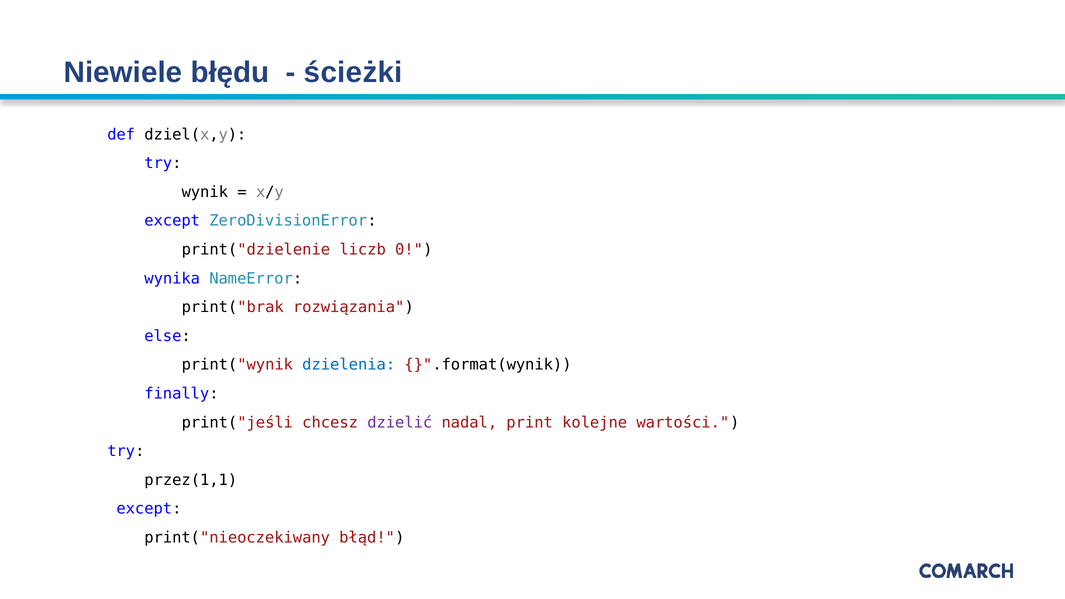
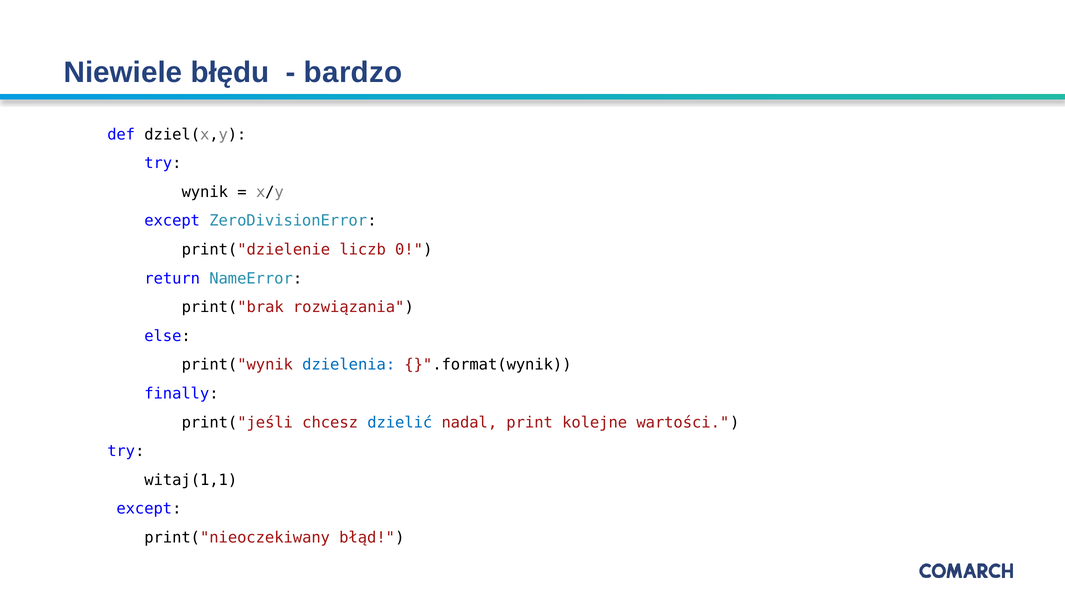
ścieżki: ścieżki -> bardzo
wynika: wynika -> return
dzielić colour: purple -> blue
przez(1,1: przez(1,1 -> witaj(1,1
